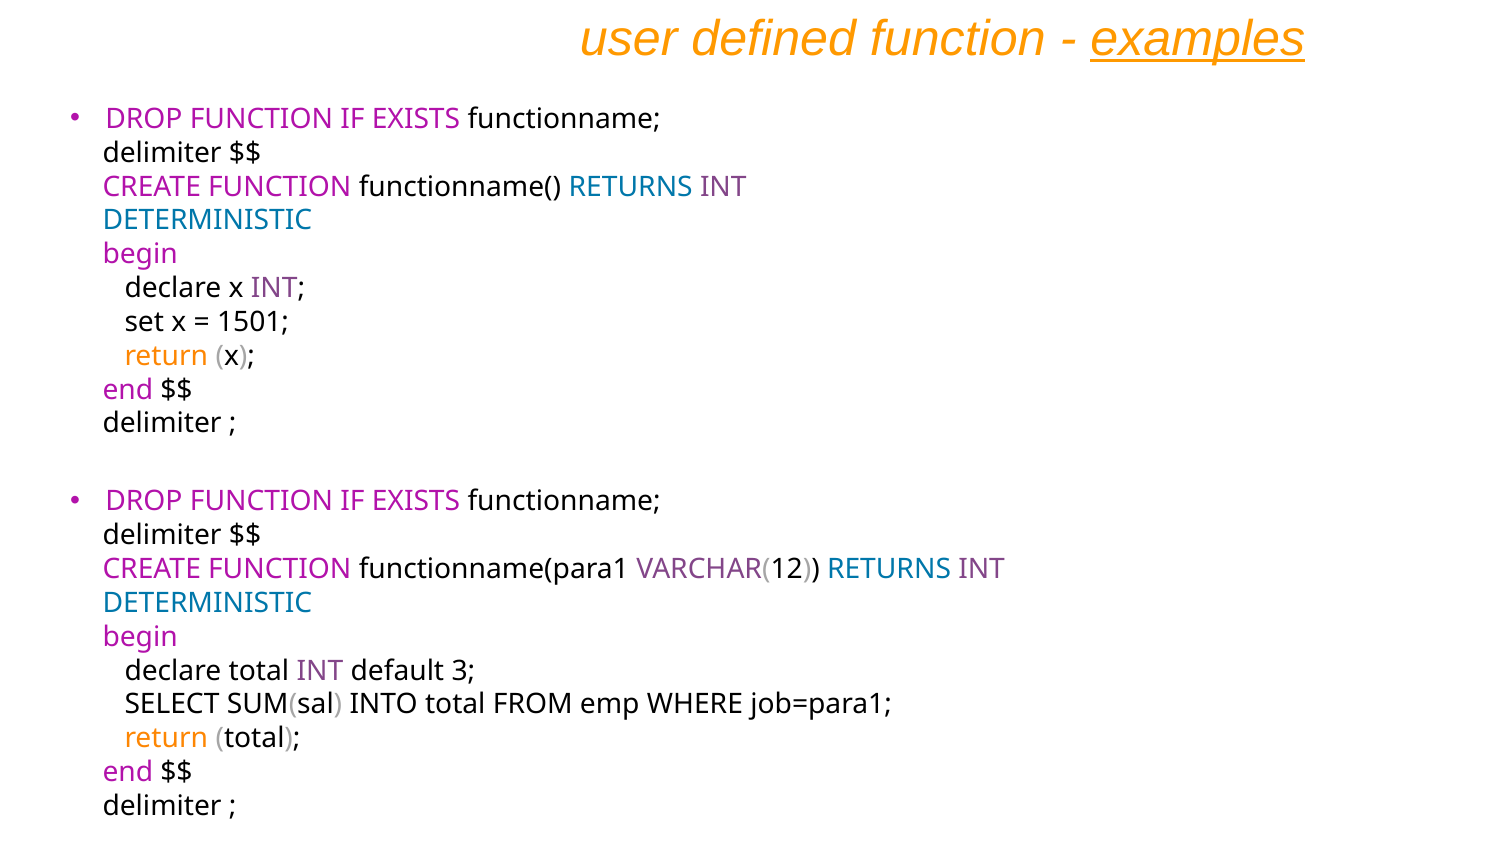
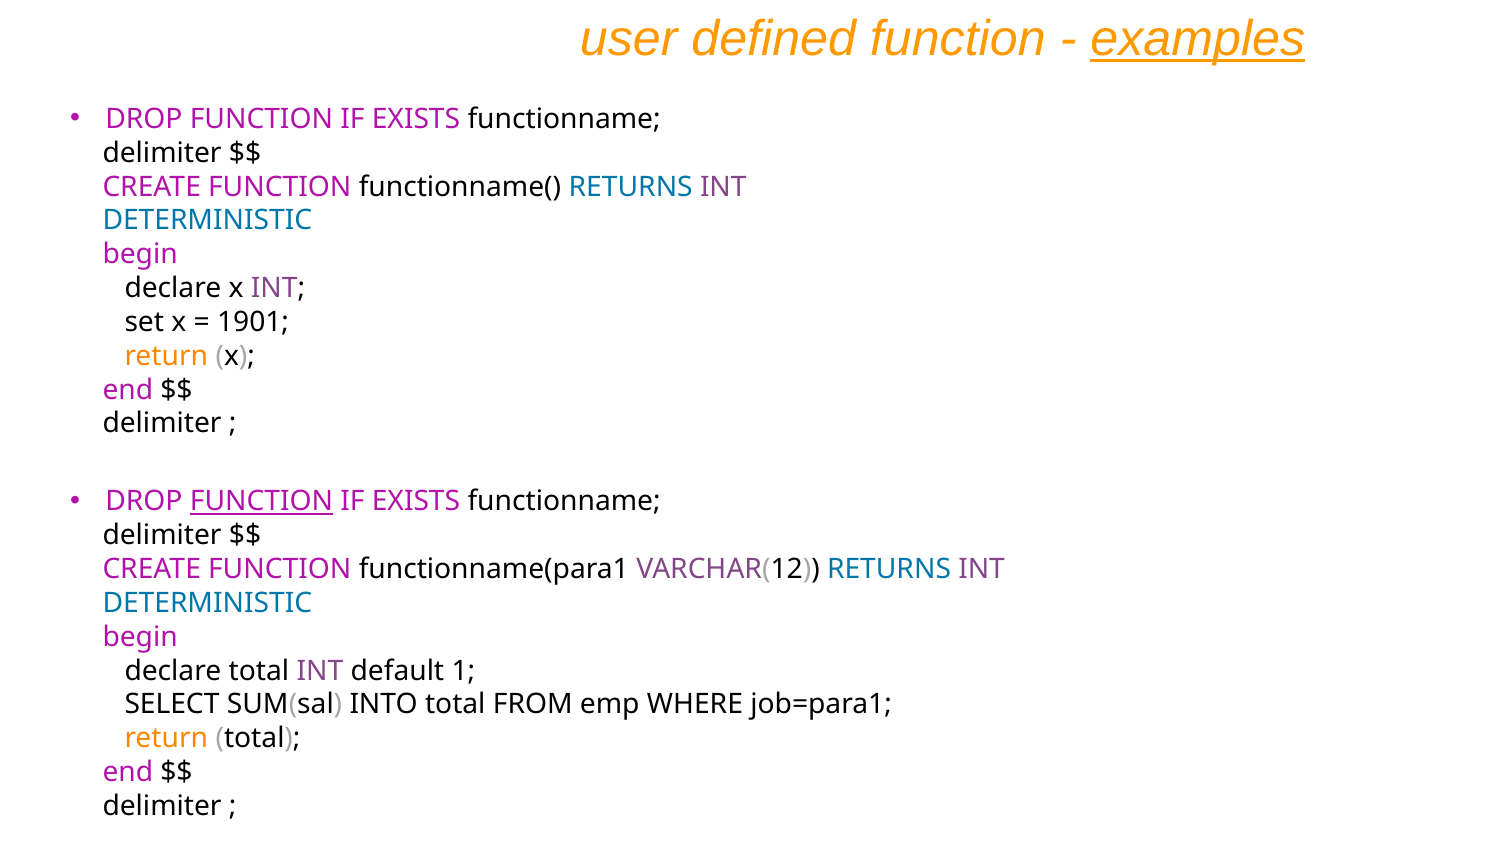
1501: 1501 -> 1901
FUNCTION at (261, 502) underline: none -> present
3: 3 -> 1
